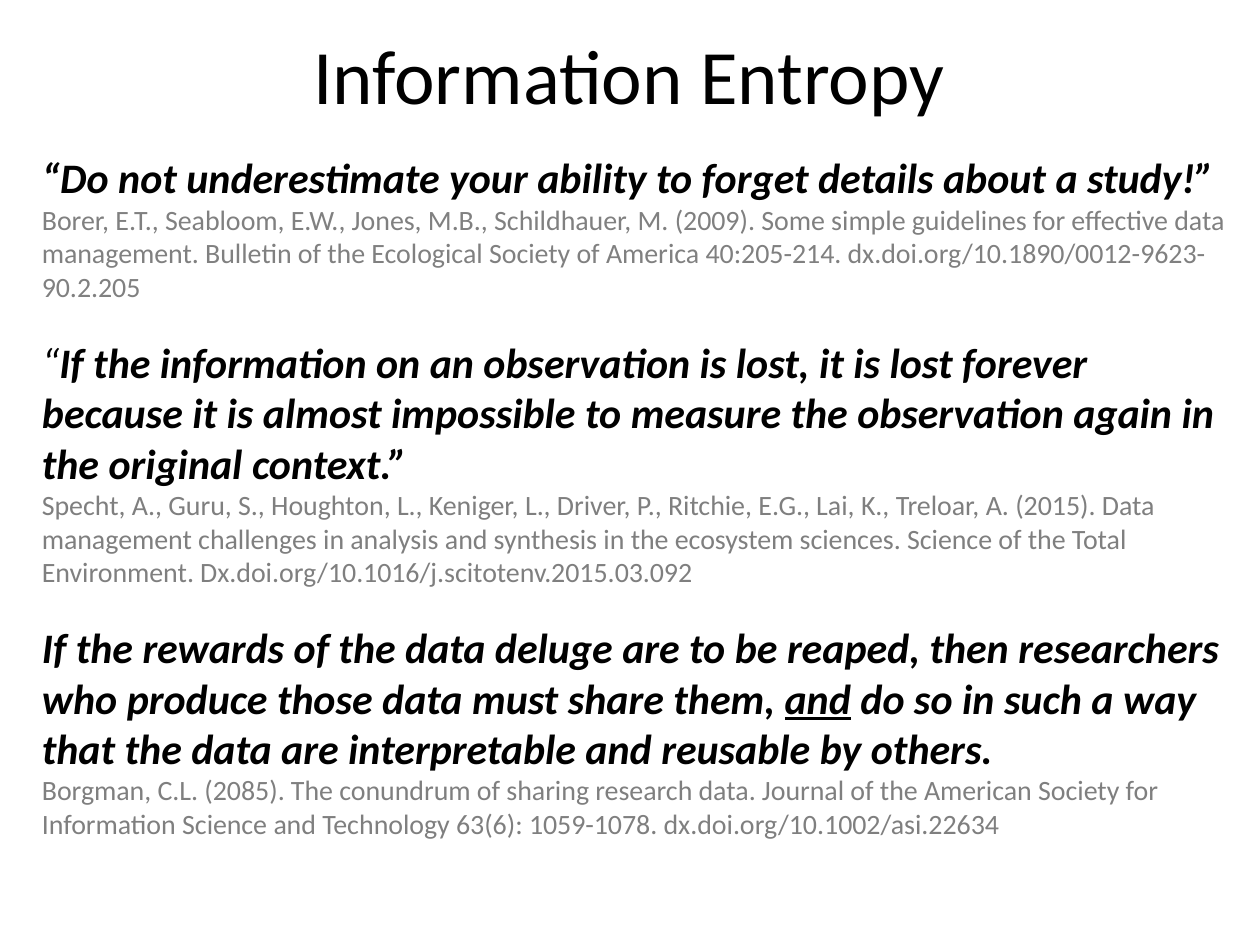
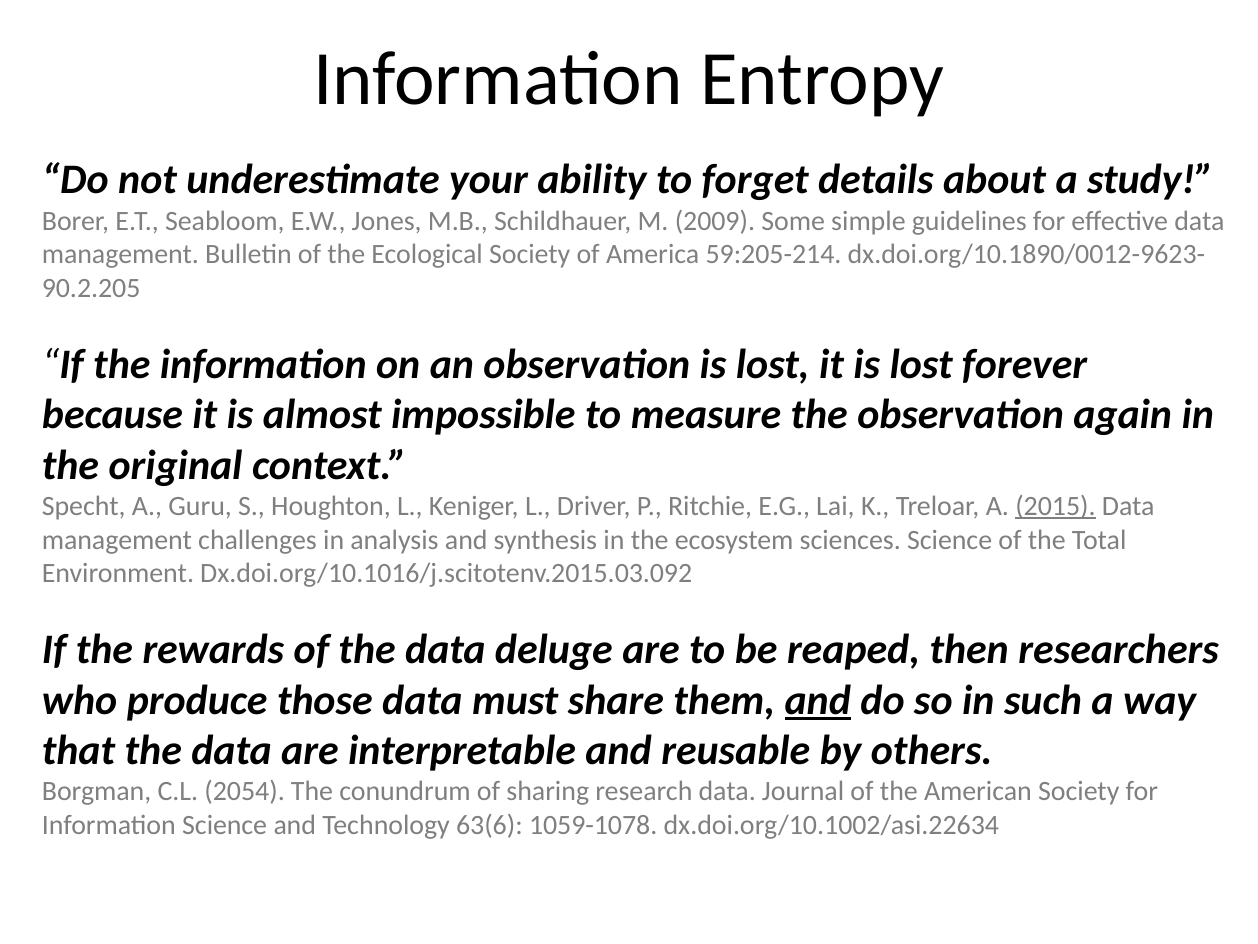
40:205-214: 40:205-214 -> 59:205-214
2015 underline: none -> present
2085: 2085 -> 2054
